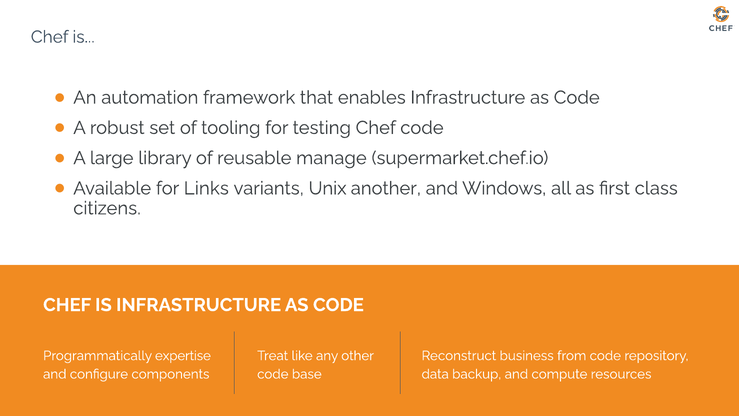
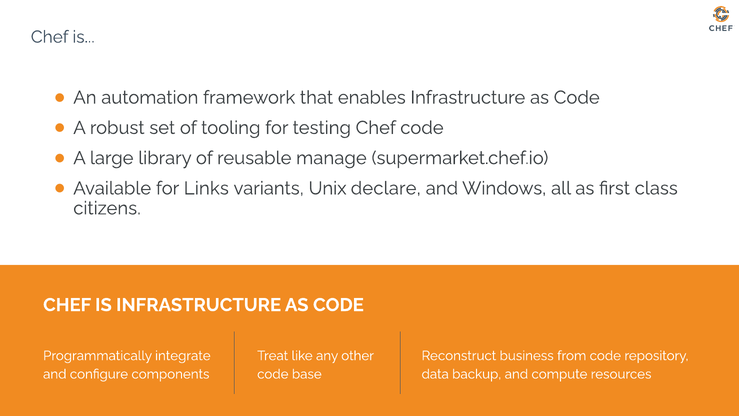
another: another -> declare
expertise: expertise -> integrate
